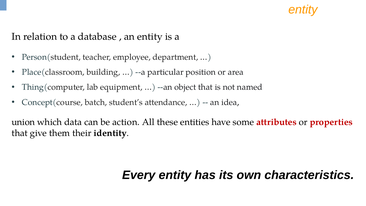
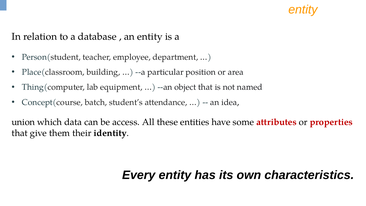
action: action -> access
